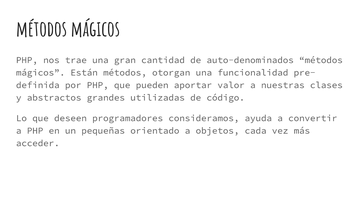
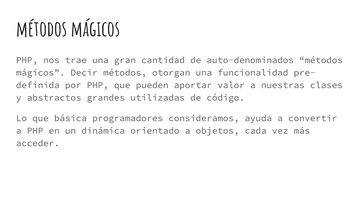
Están: Están -> Decir
deseen: deseen -> básica
pequeñas: pequeñas -> dinámica
